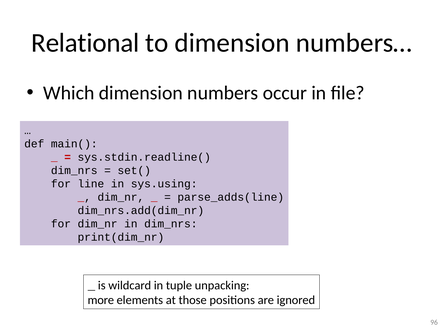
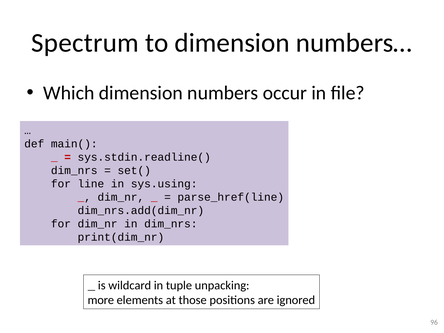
Relational: Relational -> Spectrum
parse_adds(line: parse_adds(line -> parse_href(line
